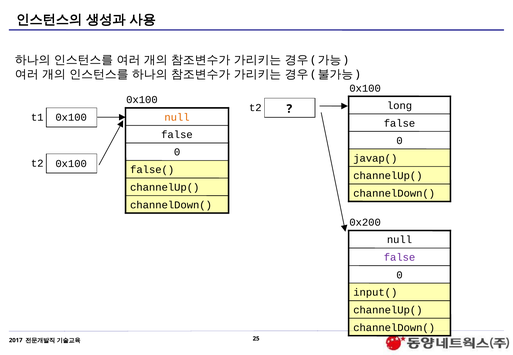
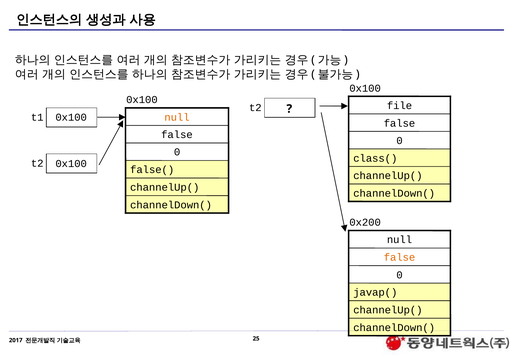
long: long -> file
javap(: javap( -> class(
false at (400, 258) colour: purple -> orange
input(: input( -> javap(
